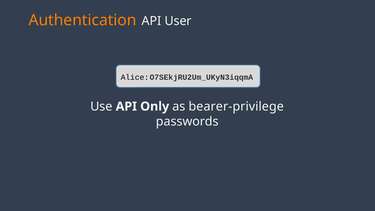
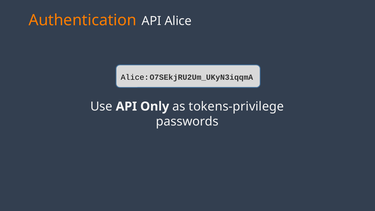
User: User -> Alice
bearer-privilege: bearer-privilege -> tokens-privilege
